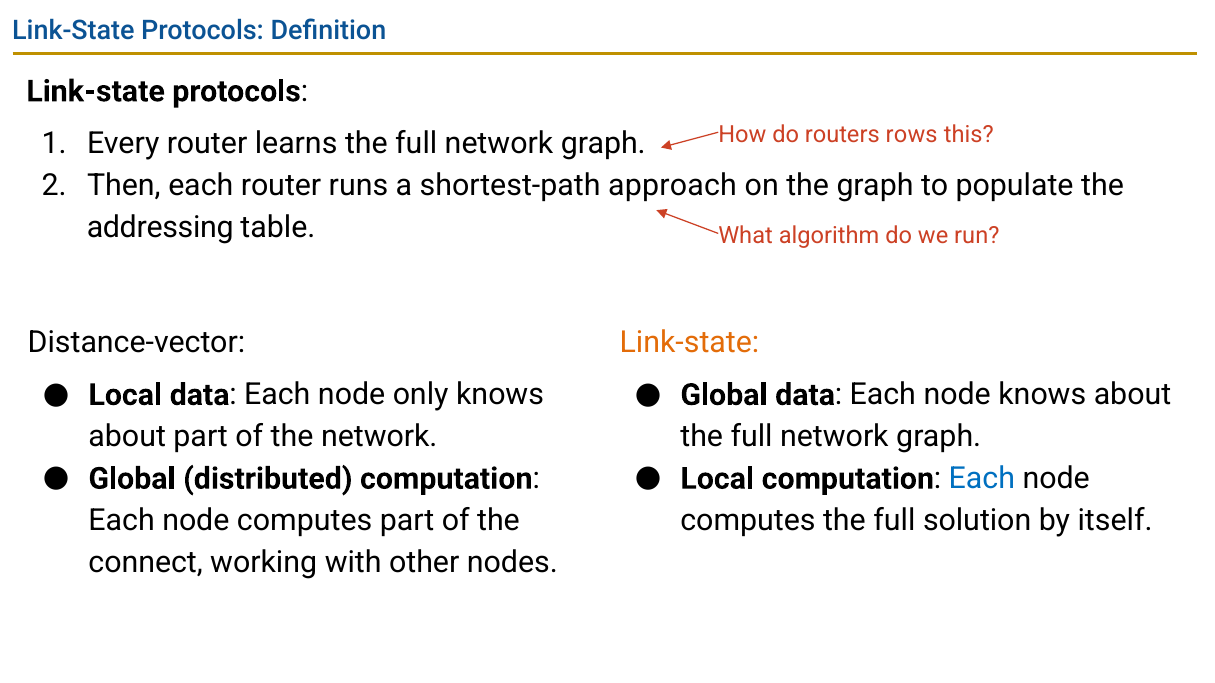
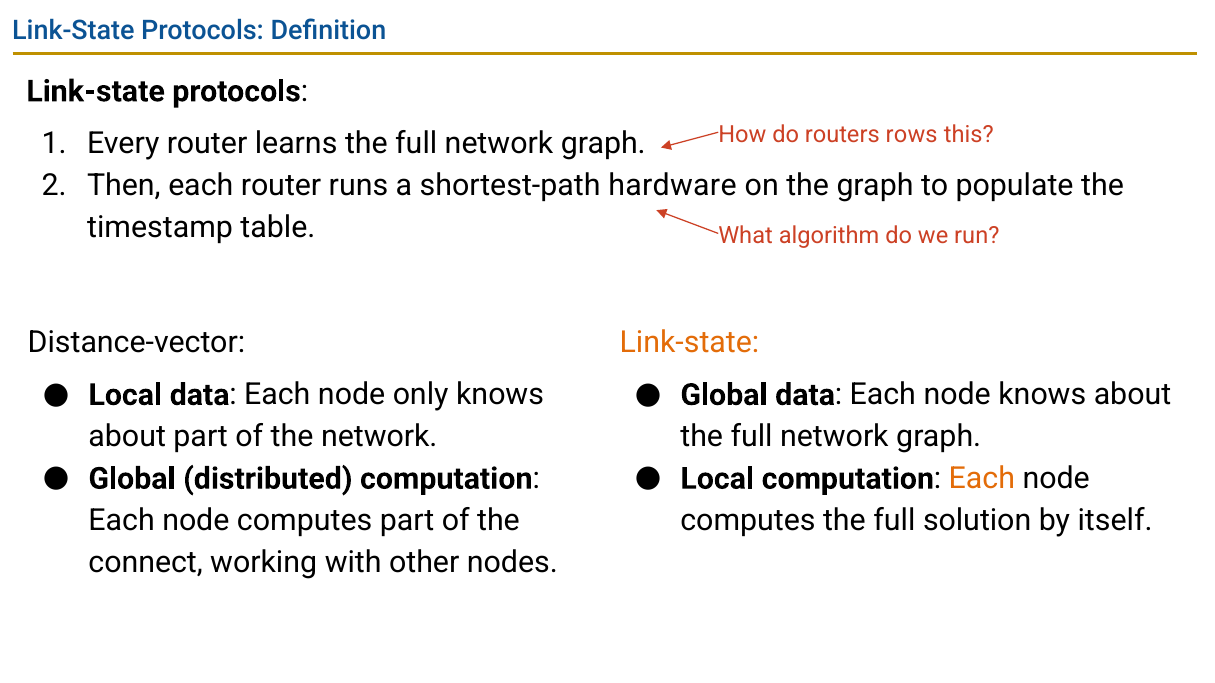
approach: approach -> hardware
addressing: addressing -> timestamp
Each at (982, 479) colour: blue -> orange
